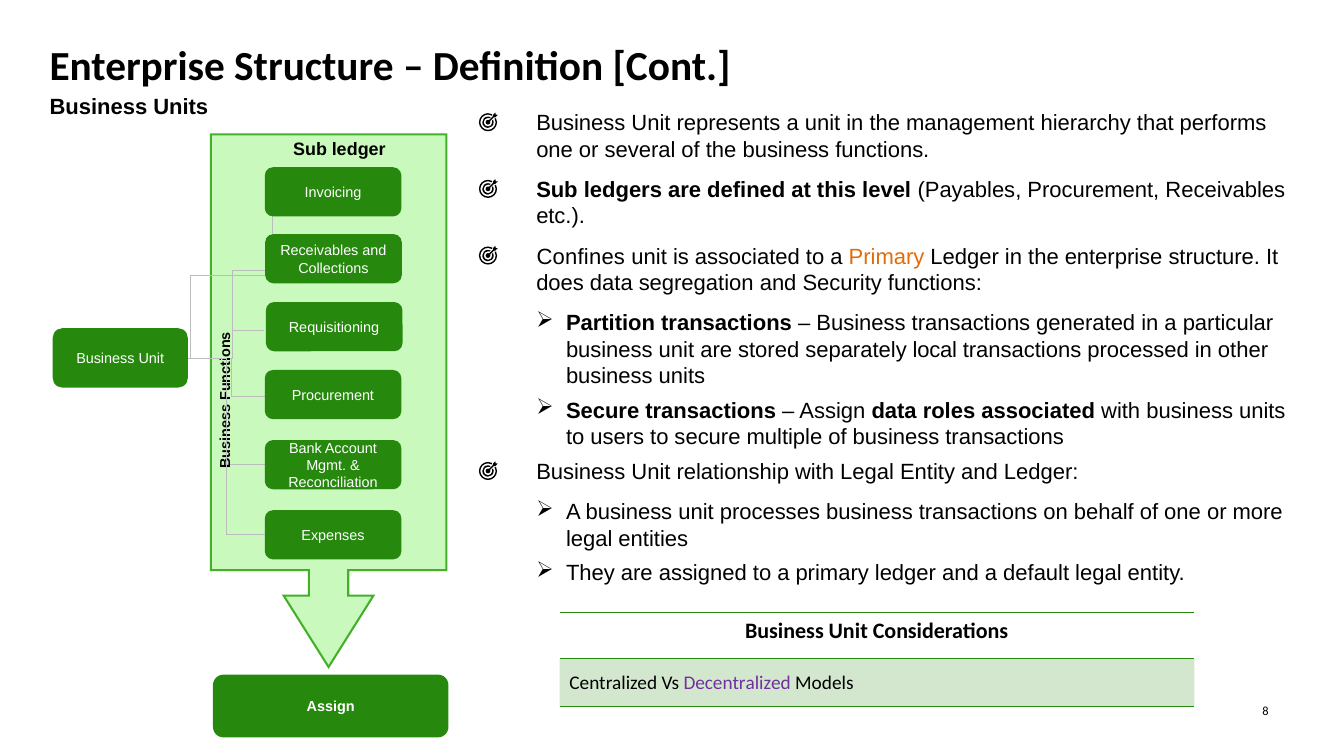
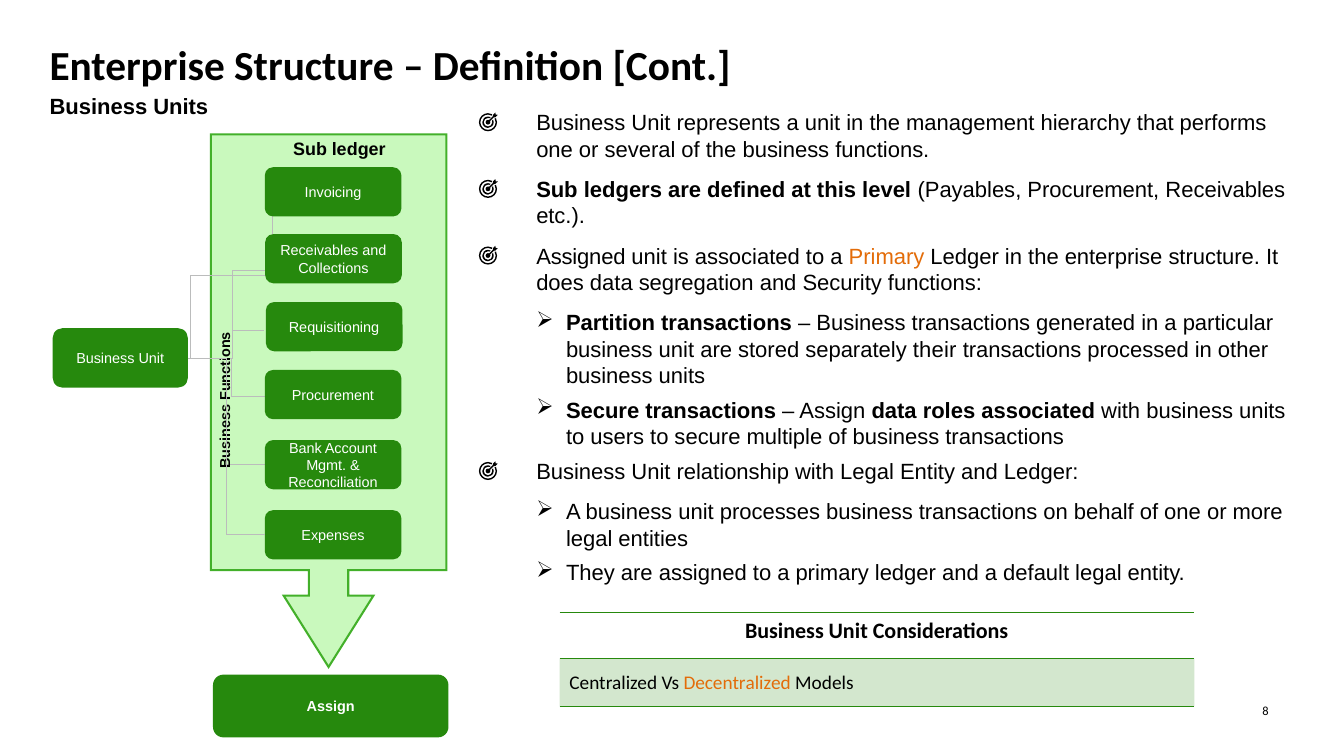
Confines at (581, 257): Confines -> Assigned
local: local -> their
Decentralized colour: purple -> orange
